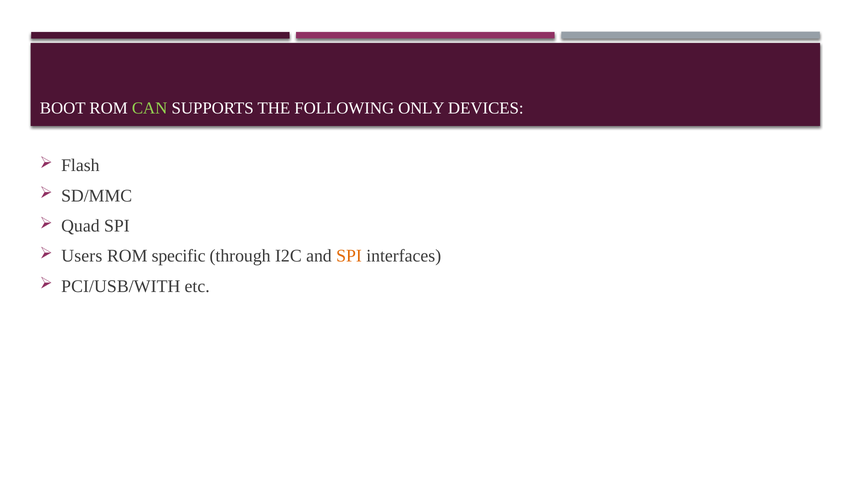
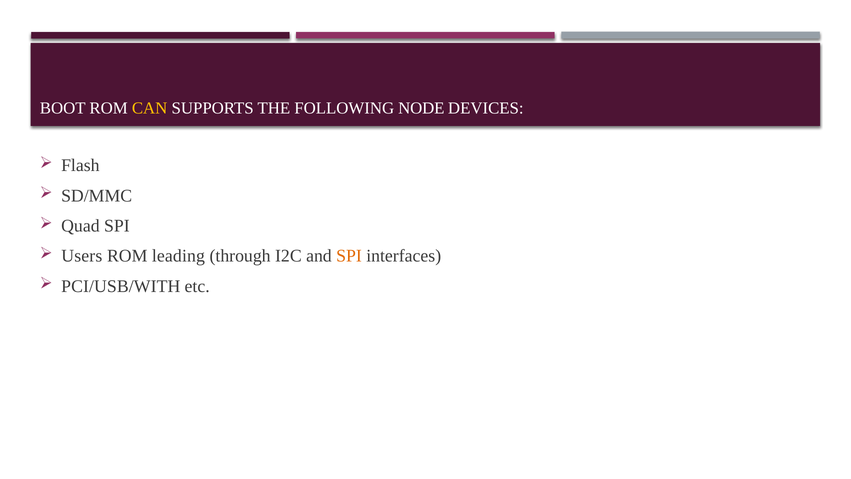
CAN colour: light green -> yellow
ONLY: ONLY -> NODE
specific: specific -> leading
